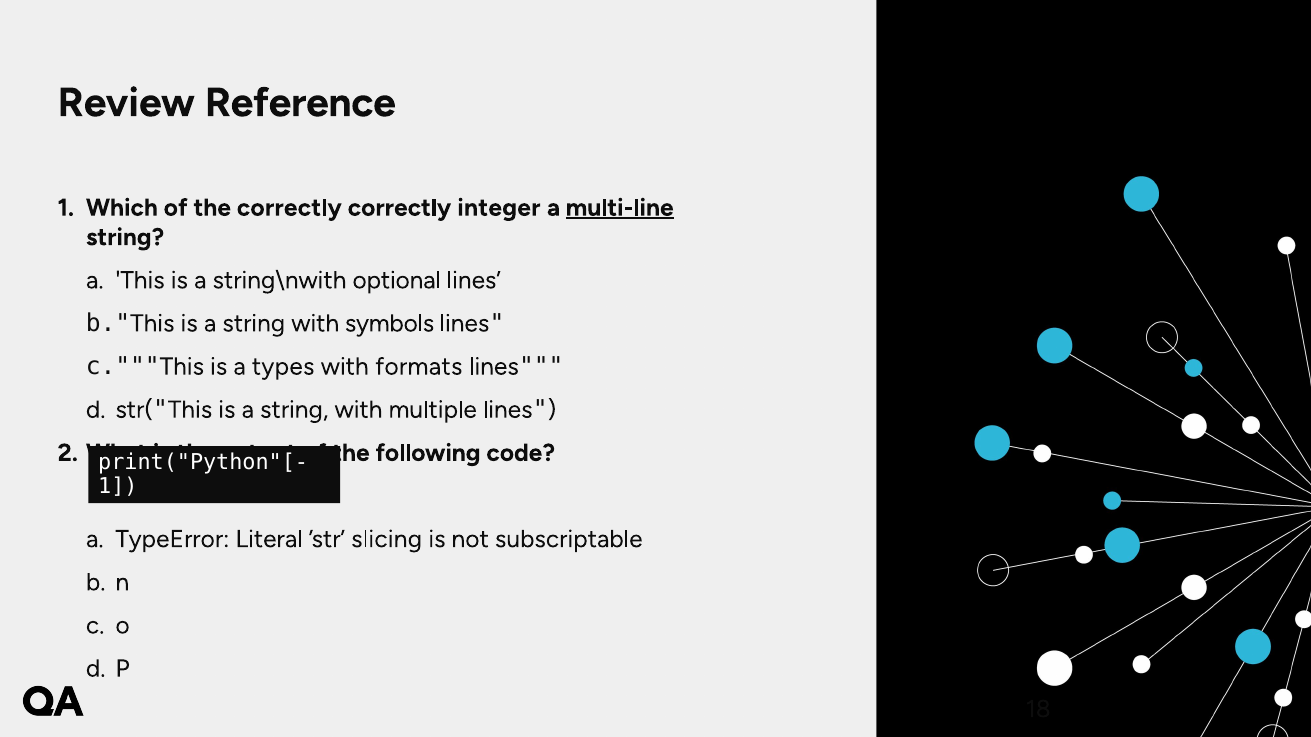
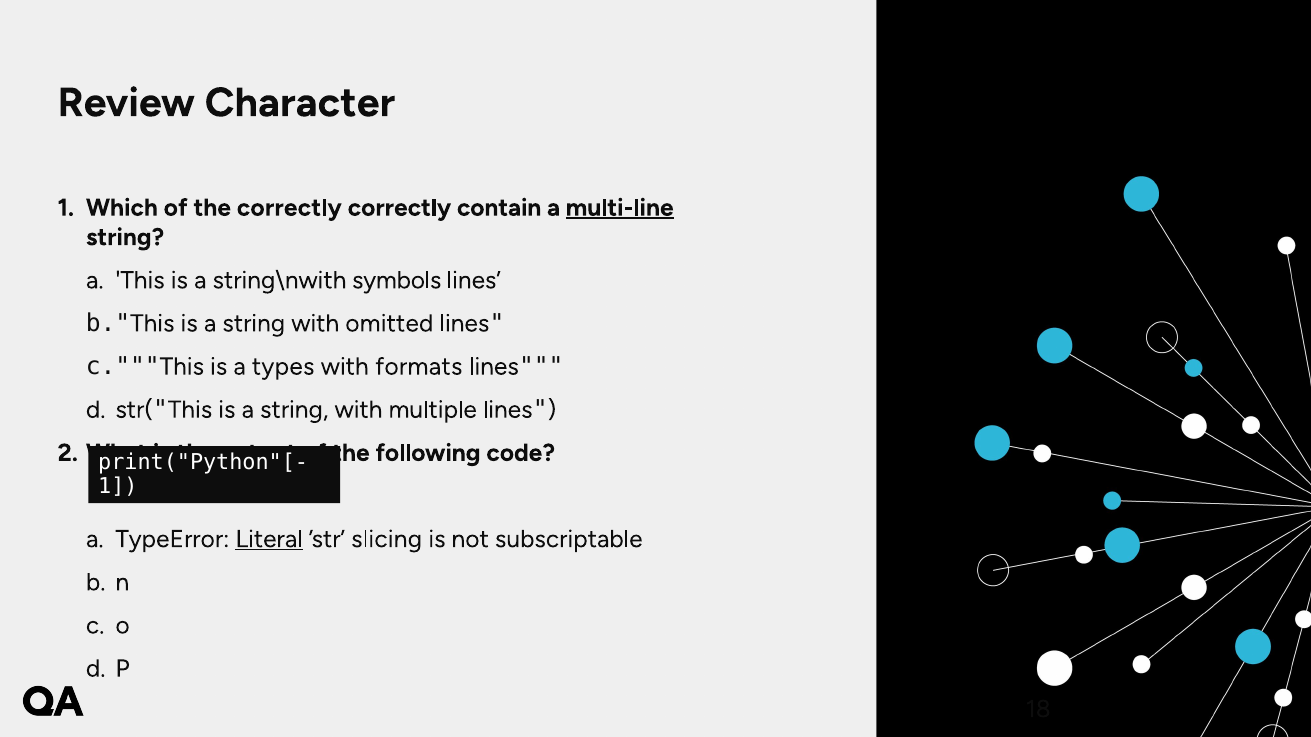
Reference: Reference -> Character
integer: integer -> contain
optional: optional -> symbols
symbols: symbols -> omitted
Literal underline: none -> present
